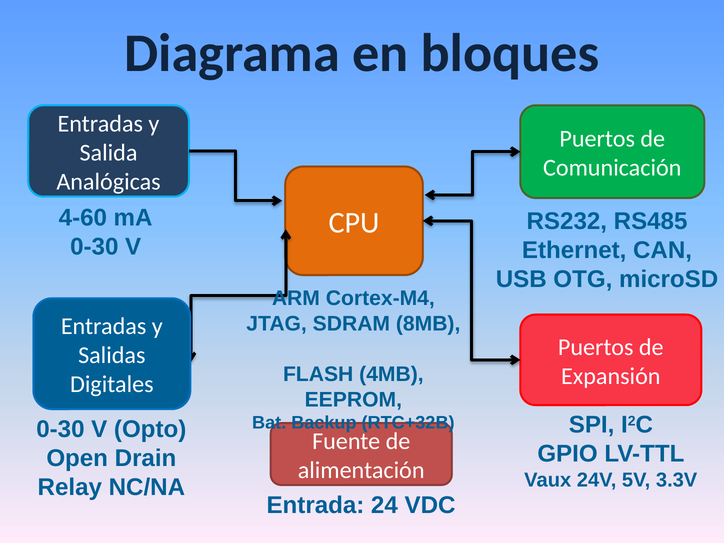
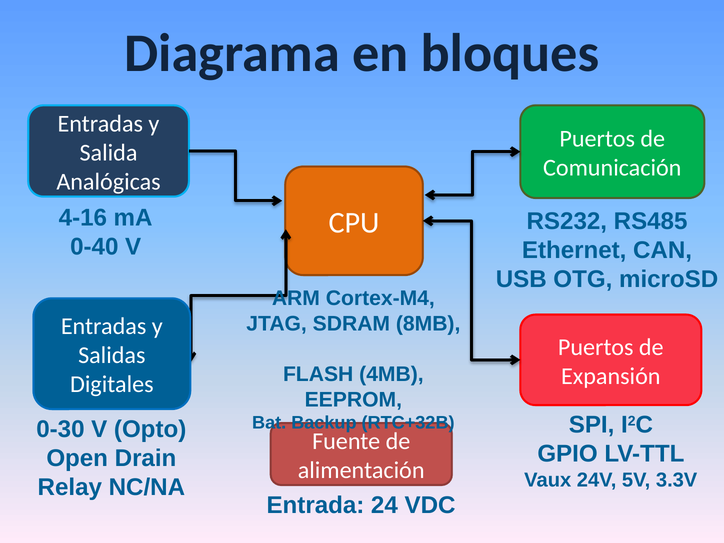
4-60: 4-60 -> 4-16
0-30 at (94, 247): 0-30 -> 0-40
